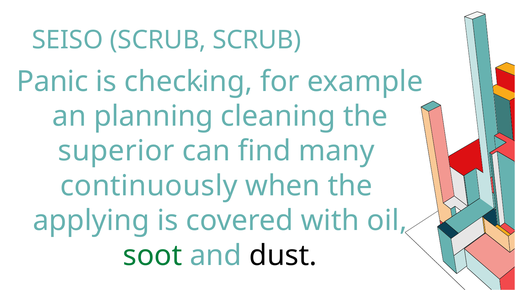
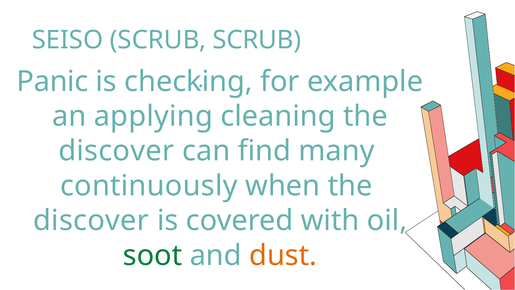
planning: planning -> applying
superior at (116, 151): superior -> discover
applying at (91, 220): applying -> discover
dust colour: black -> orange
